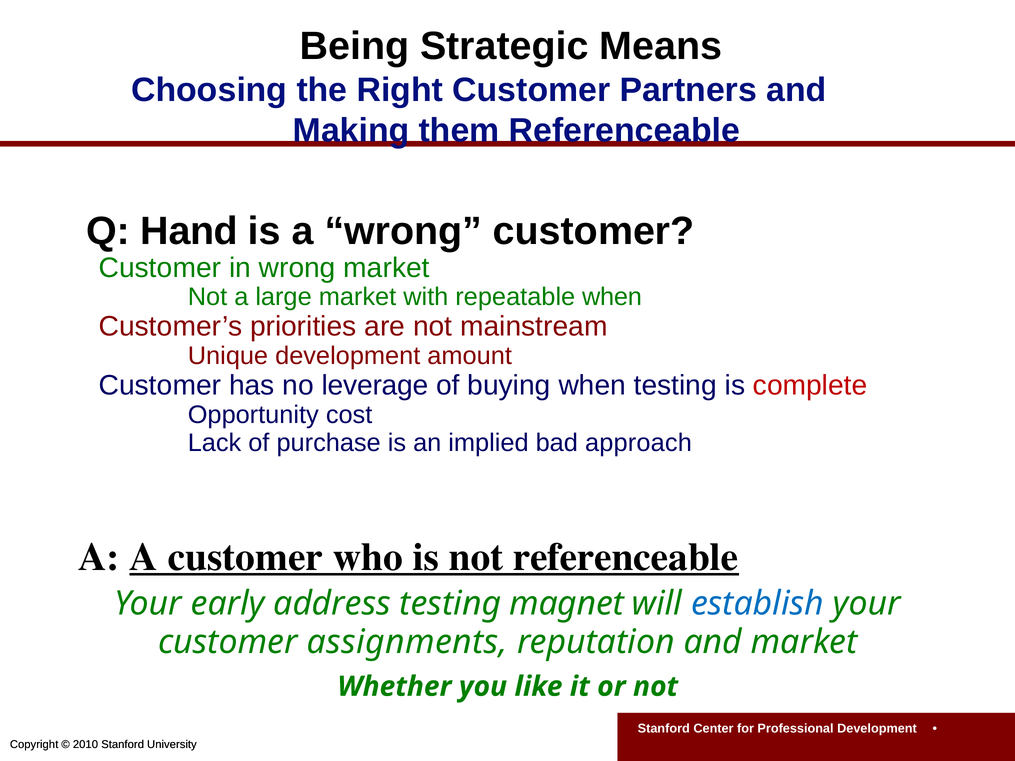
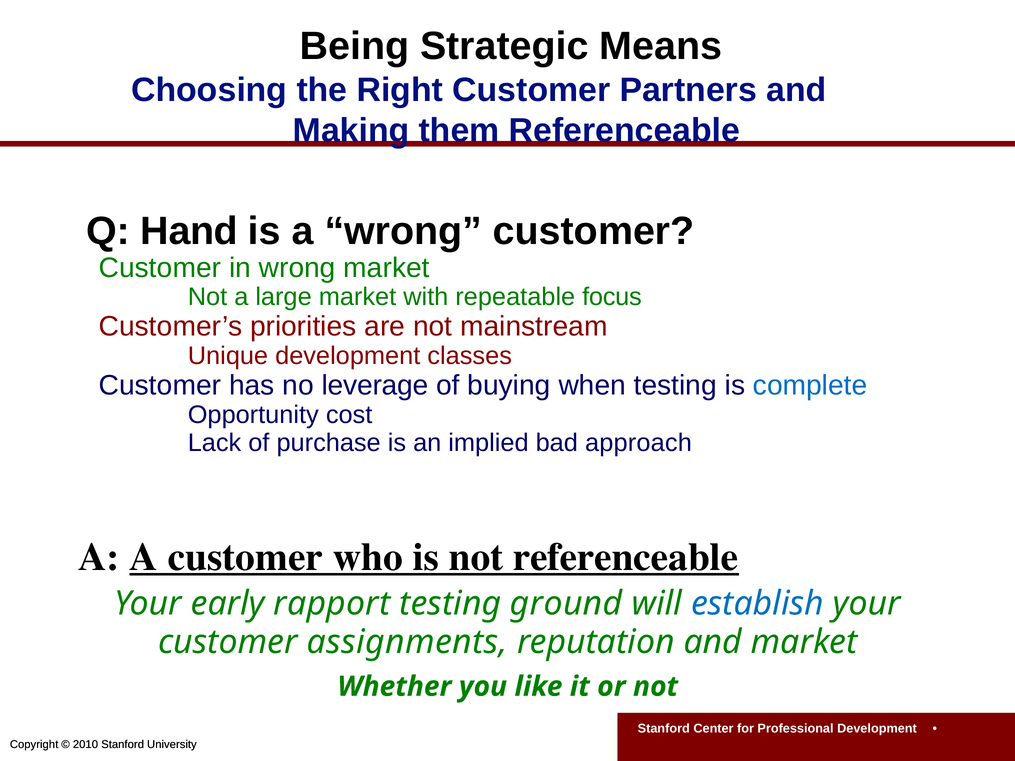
repeatable when: when -> focus
amount: amount -> classes
complete colour: red -> blue
address: address -> rapport
magnet: magnet -> ground
